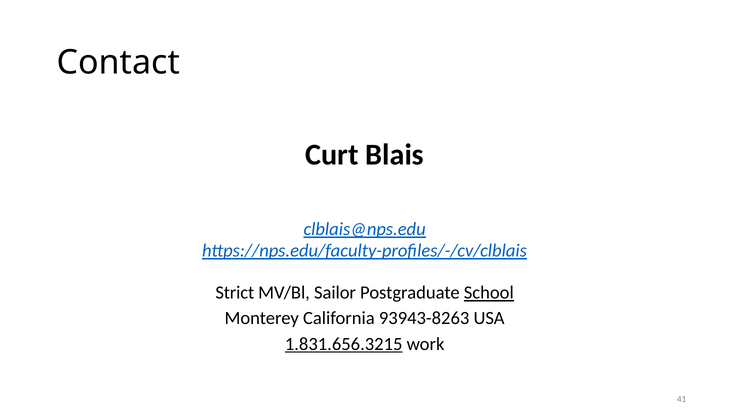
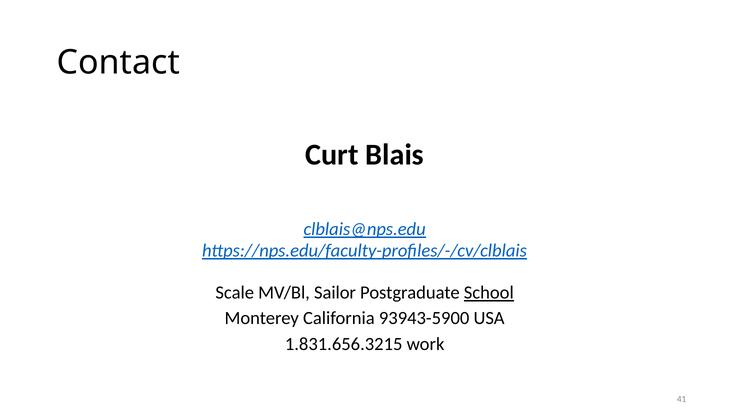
Strict: Strict -> Scale
93943-8263: 93943-8263 -> 93943-5900
1.831.656.3215 underline: present -> none
